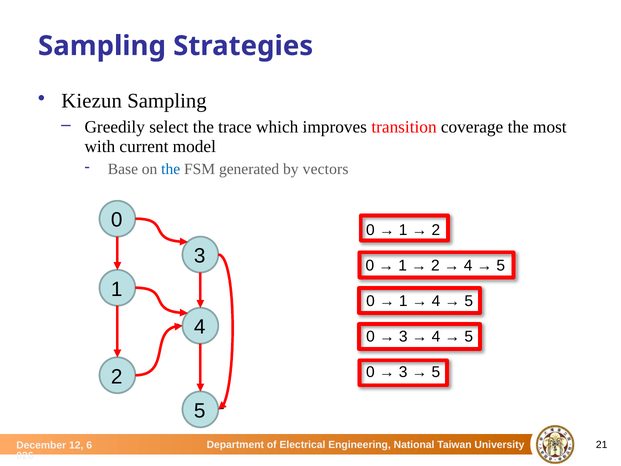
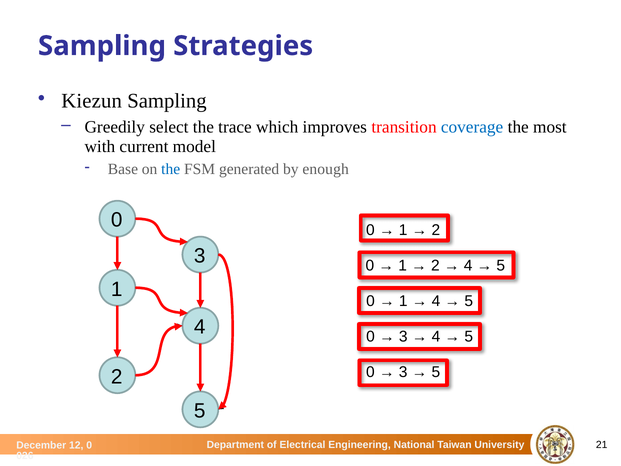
coverage colour: black -> blue
vectors: vectors -> enough
6 at (89, 445): 6 -> 0
